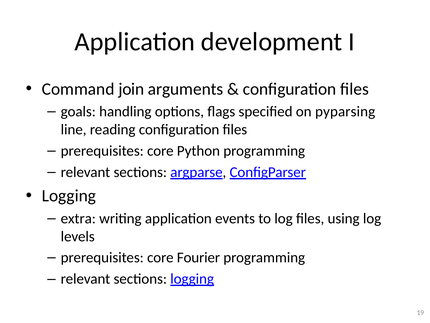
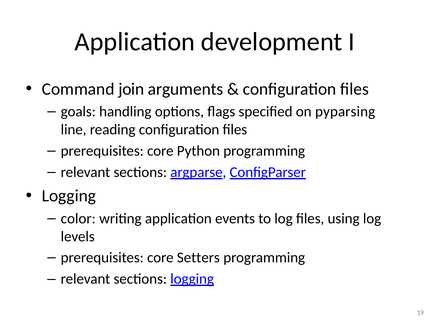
extra: extra -> color
Fourier: Fourier -> Setters
